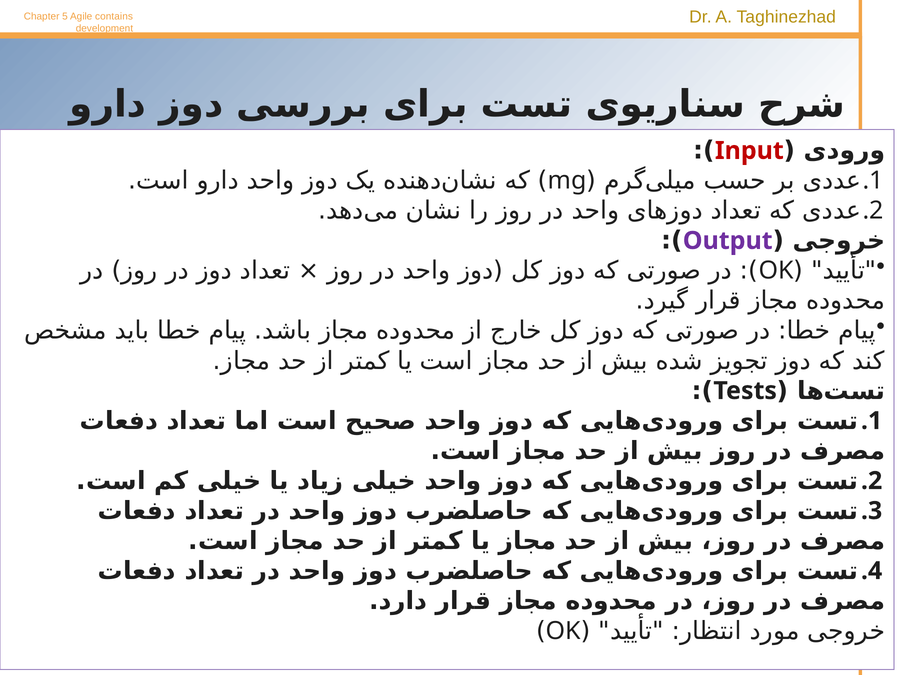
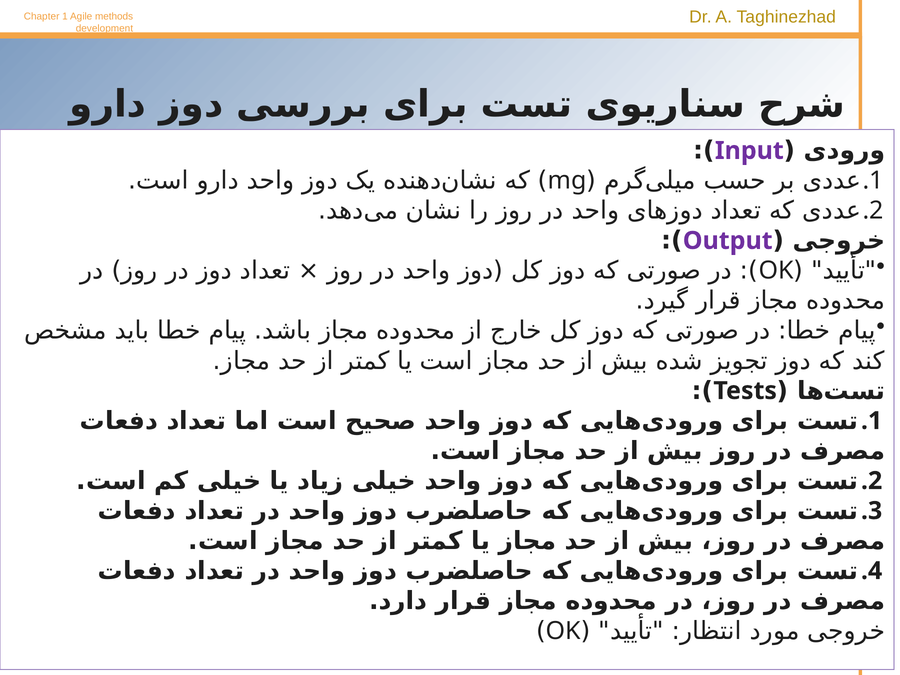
5: 5 -> 1
contains: contains -> methods
Input colour: red -> purple
